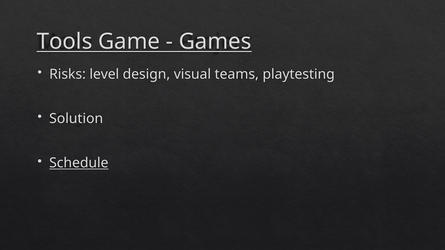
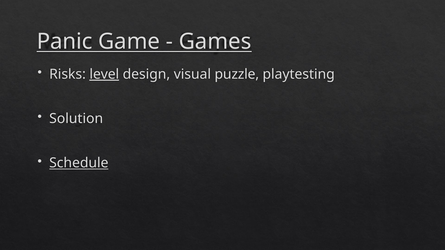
Tools: Tools -> Panic
level underline: none -> present
teams: teams -> puzzle
